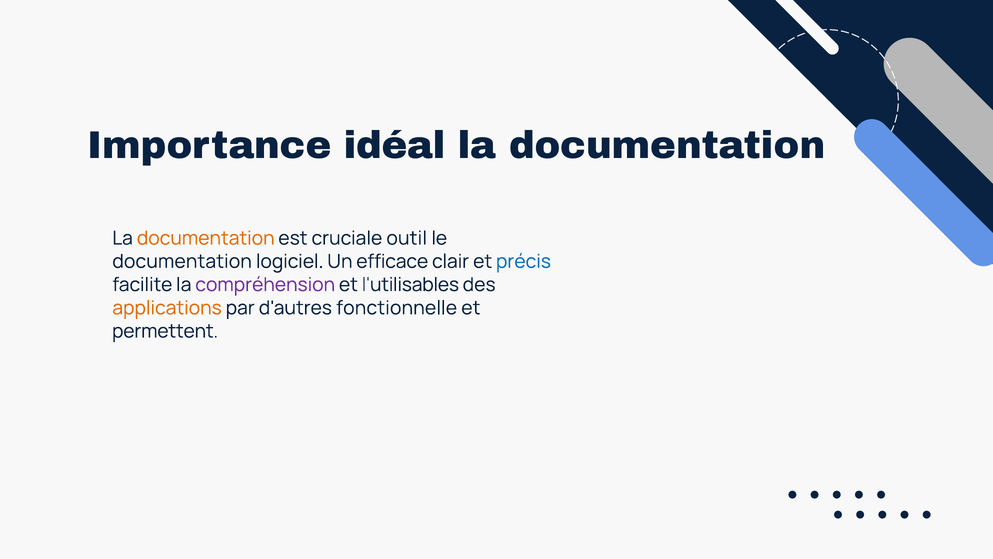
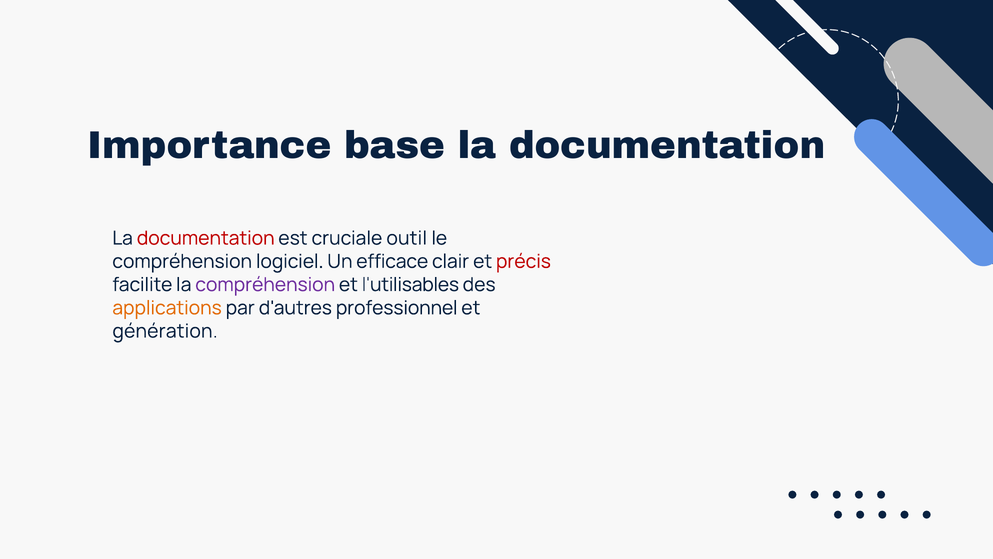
idéal: idéal -> base
documentation at (206, 238) colour: orange -> red
documentation at (182, 261): documentation -> compréhension
précis colour: blue -> red
fonctionnelle: fonctionnelle -> professionnel
permettent: permettent -> génération
